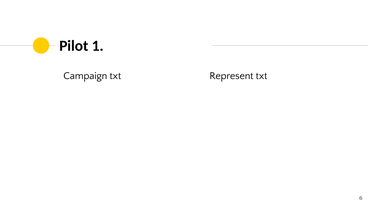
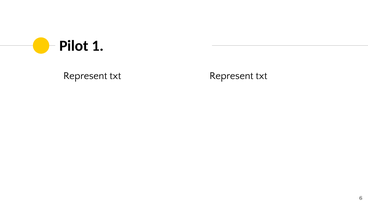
Campaign at (85, 76): Campaign -> Represent
